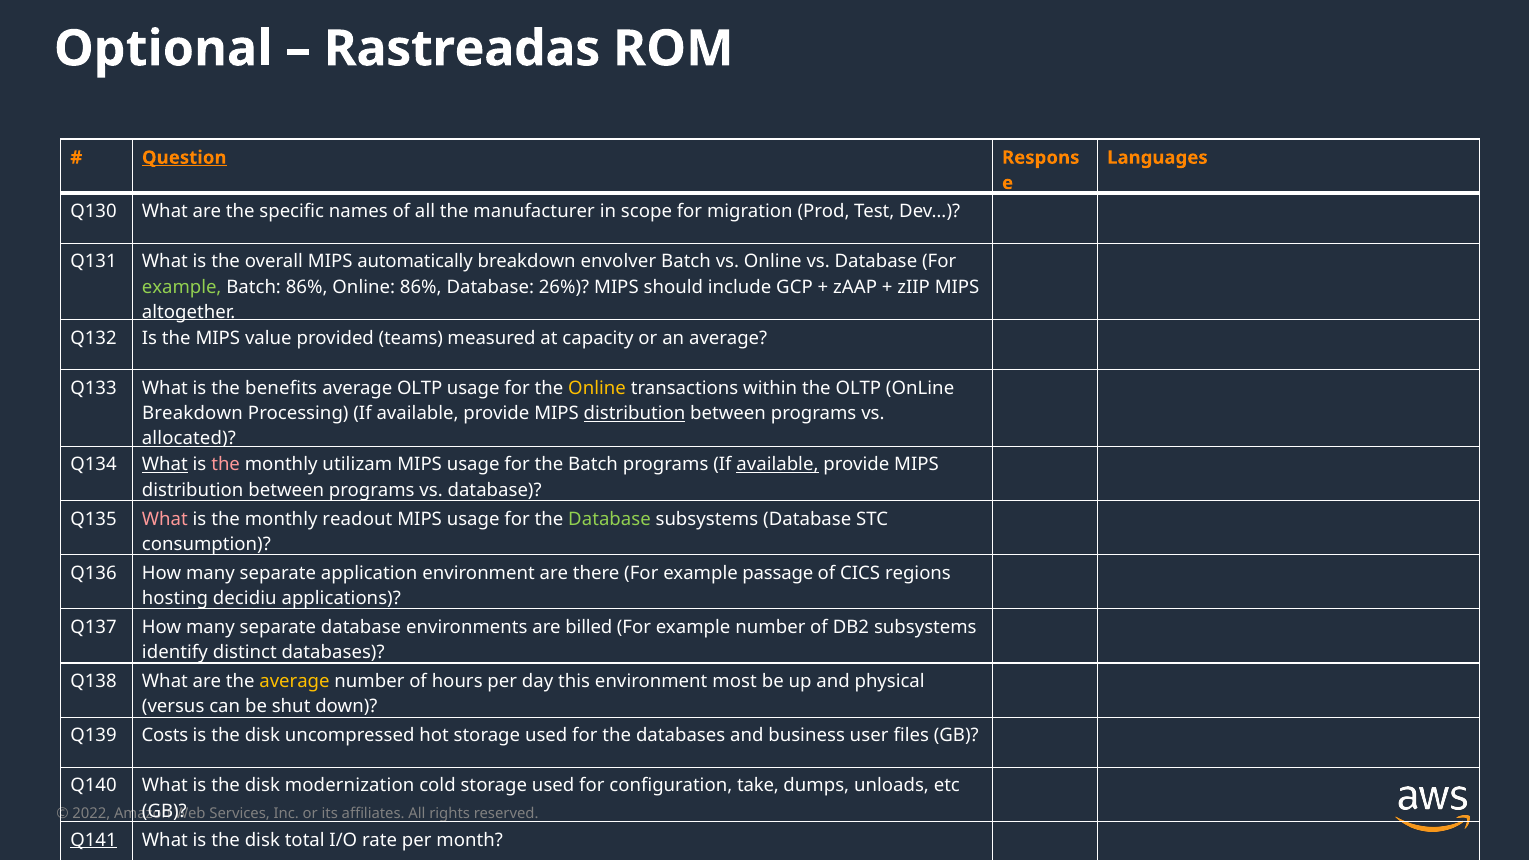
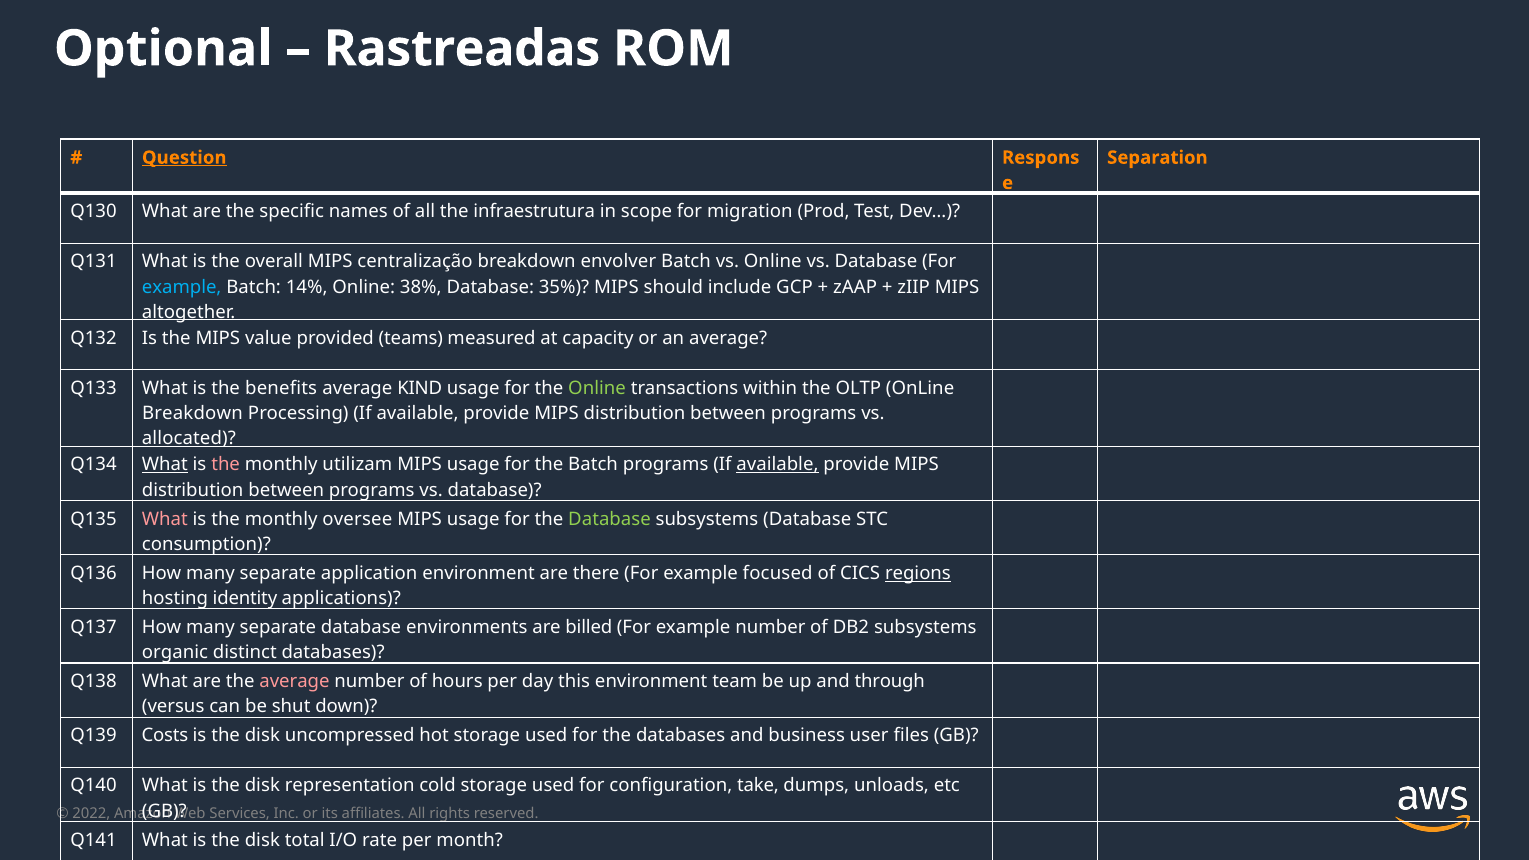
Languages: Languages -> Separation
manufacturer: manufacturer -> infraestrutura
automatically: automatically -> centralização
example at (182, 287) colour: light green -> light blue
Batch 86%: 86% -> 14%
Online 86%: 86% -> 38%
26%: 26% -> 35%
average OLTP: OLTP -> KIND
Online at (597, 388) colour: yellow -> light green
distribution at (635, 414) underline: present -> none
readout: readout -> oversee
passage: passage -> focused
regions underline: none -> present
decidiu: decidiu -> identity
identify at (175, 653): identify -> organic
average at (294, 682) colour: yellow -> pink
most: most -> team
physical: physical -> through
modernization: modernization -> representation
Q141 underline: present -> none
